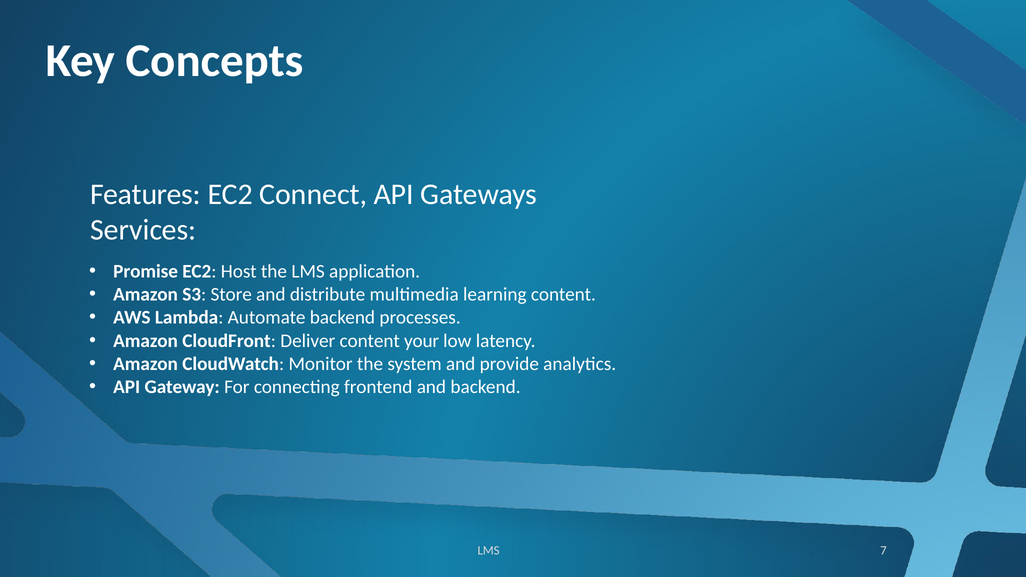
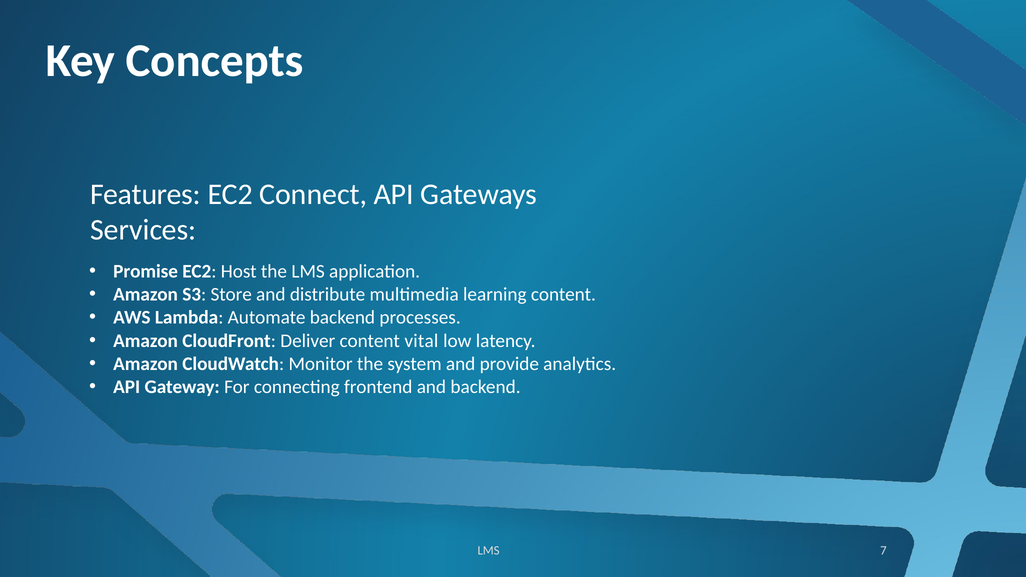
your: your -> vital
